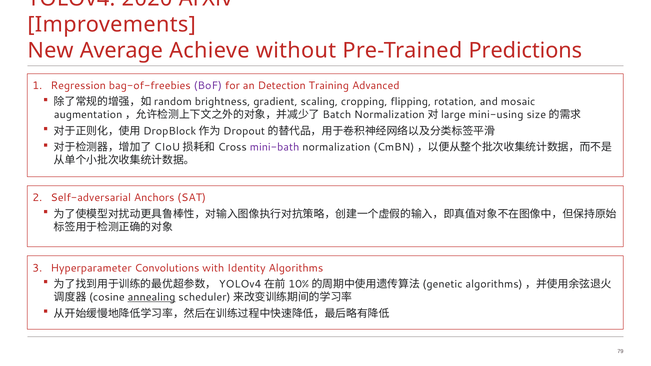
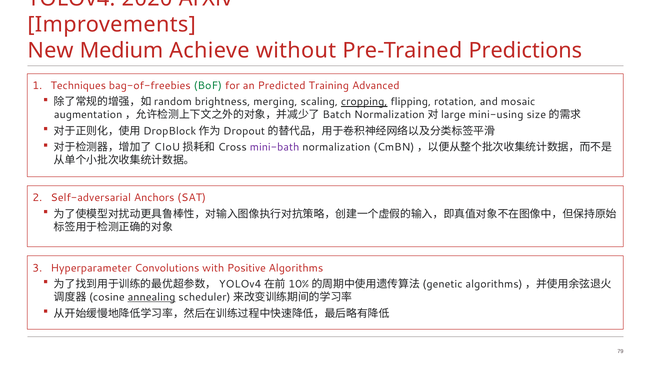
Average: Average -> Medium
Regression: Regression -> Techniques
BoF colour: purple -> green
Detection: Detection -> Predicted
gradient: gradient -> merging
cropping underline: none -> present
Identity: Identity -> Positive
